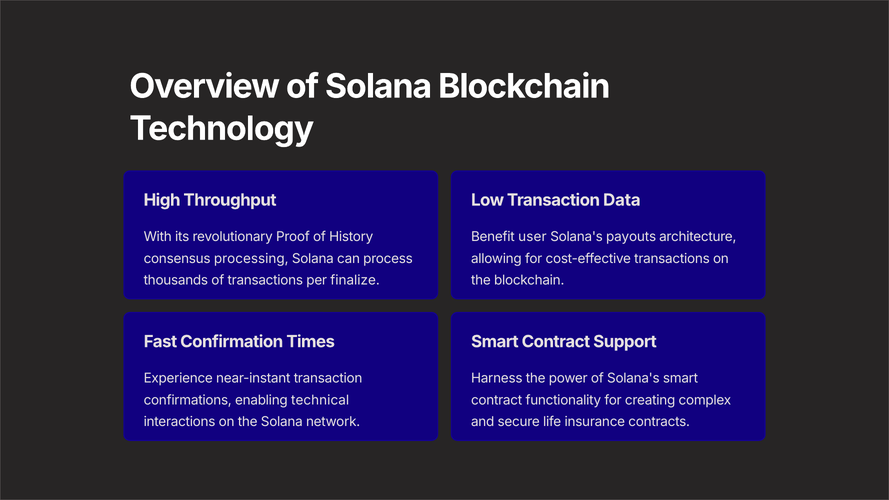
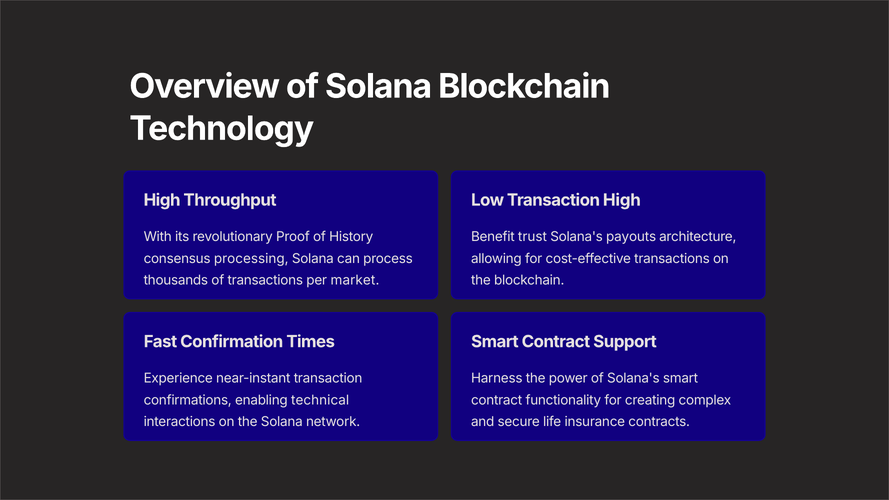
Transaction Data: Data -> High
user: user -> trust
finalize: finalize -> market
